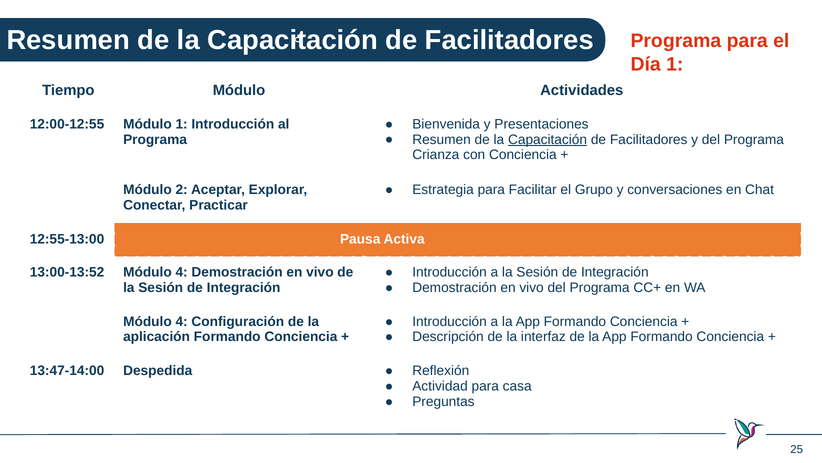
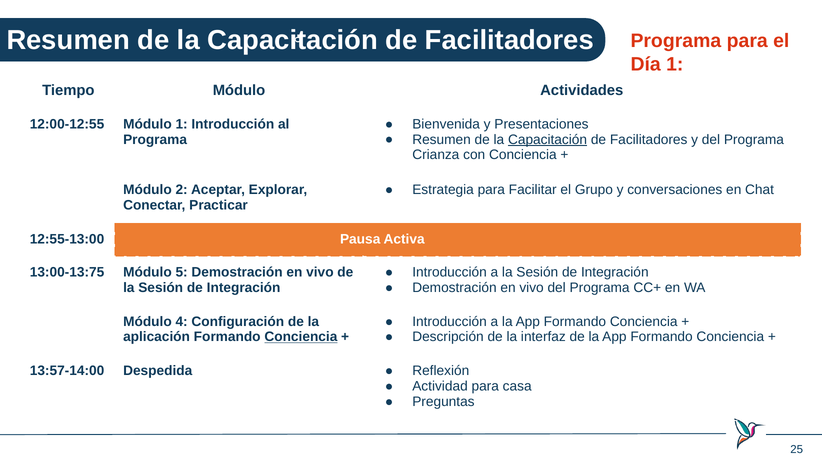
13:00-13:52: 13:00-13:52 -> 13:00-13:75
4 at (182, 272): 4 -> 5
Conciencia at (301, 336) underline: none -> present
13:47-14:00: 13:47-14:00 -> 13:57-14:00
